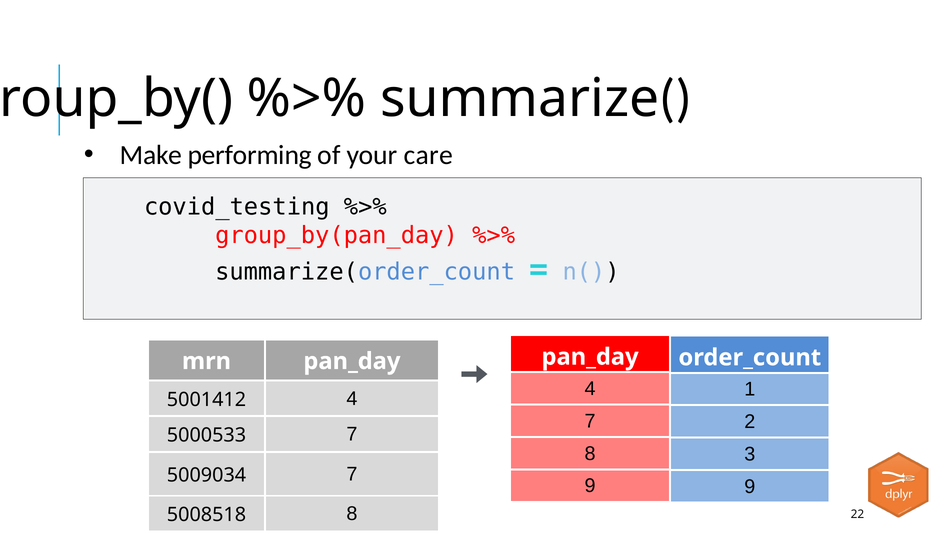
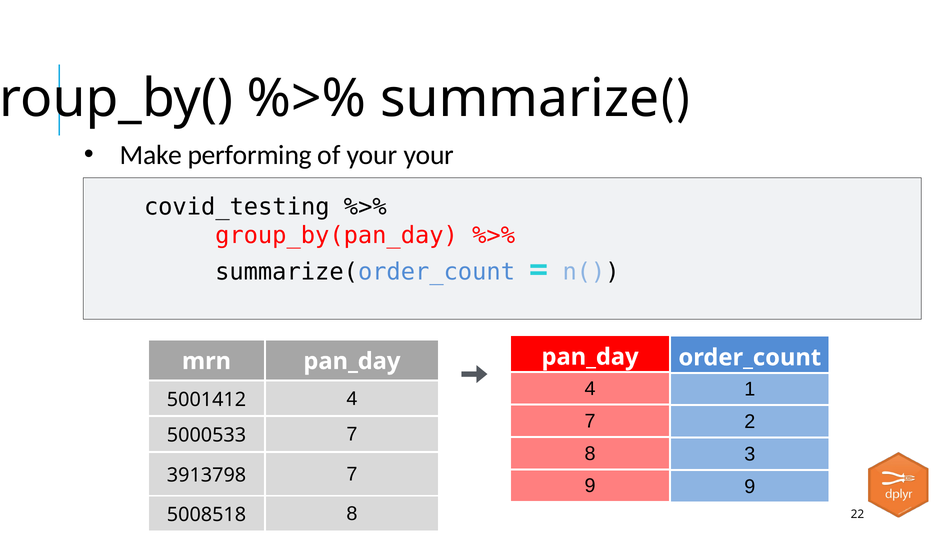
your care: care -> your
5009034: 5009034 -> 3913798
